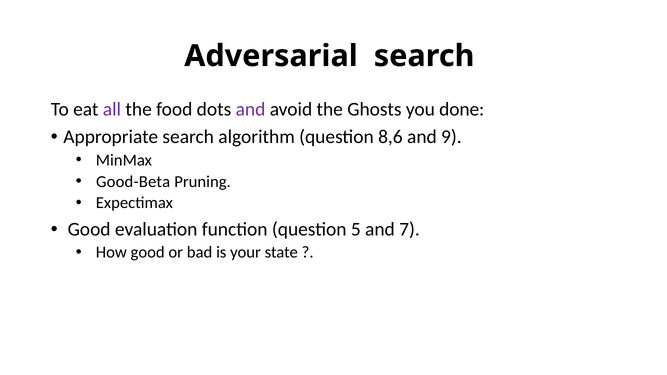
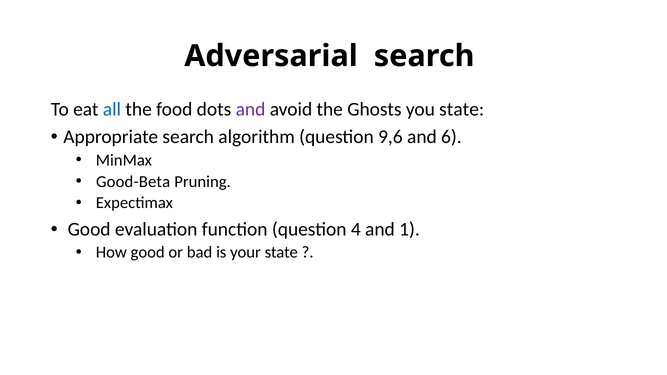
all colour: purple -> blue
you done: done -> state
8,6: 8,6 -> 9,6
9: 9 -> 6
5: 5 -> 4
7: 7 -> 1
